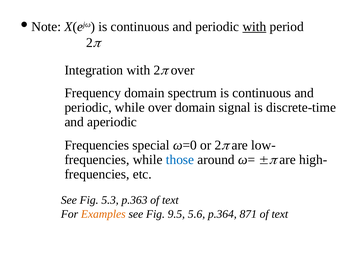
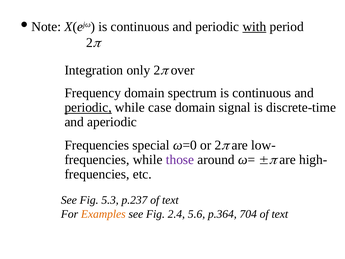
Integration with: with -> only
periodic at (88, 107) underline: none -> present
while over: over -> case
those colour: blue -> purple
p.363: p.363 -> p.237
9.5: 9.5 -> 2.4
871: 871 -> 704
